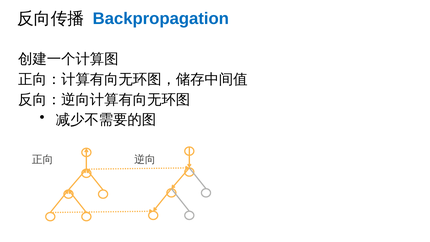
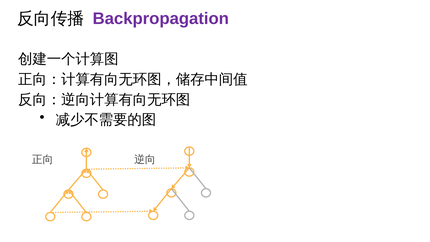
Backpropagation colour: blue -> purple
